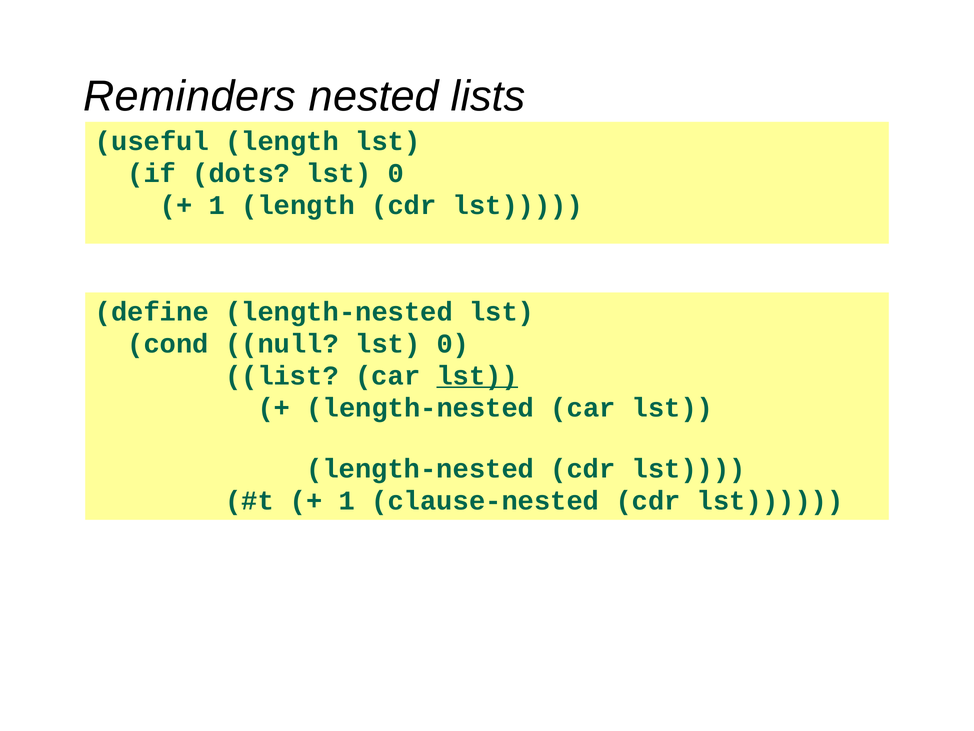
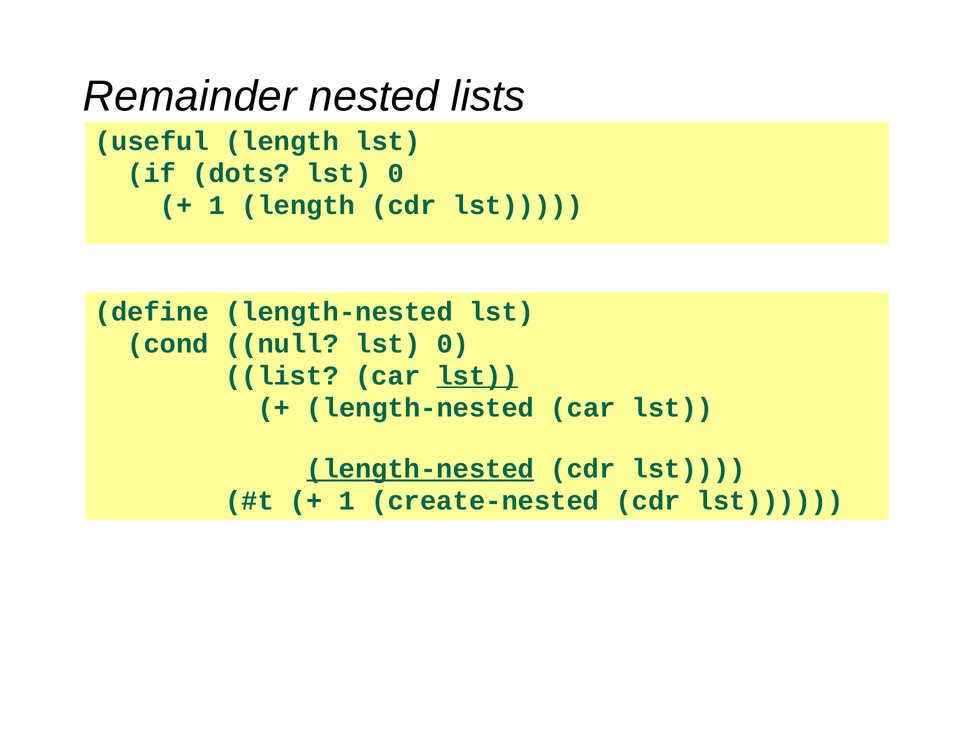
Reminders: Reminders -> Remainder
length-nested at (420, 469) underline: none -> present
clause-nested: clause-nested -> create-nested
